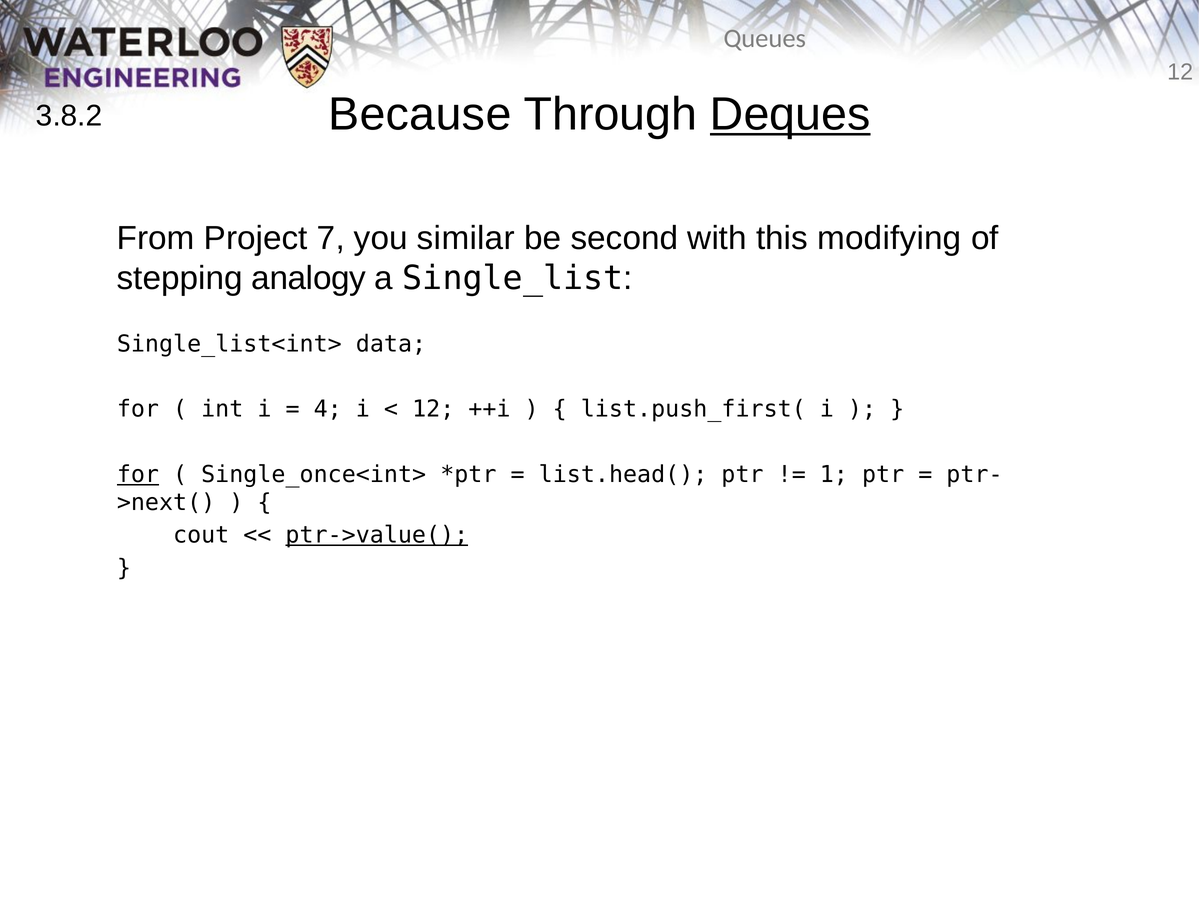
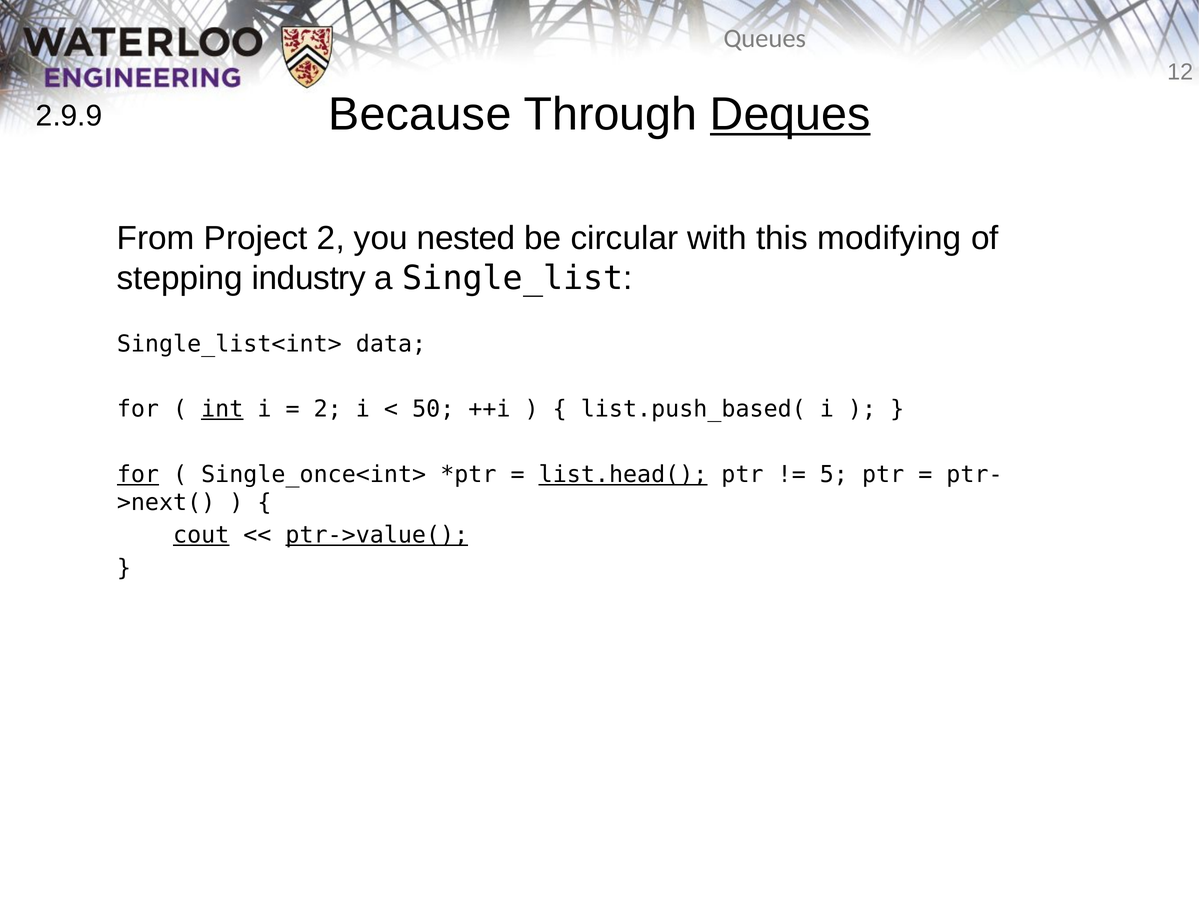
3.8.2: 3.8.2 -> 2.9.9
Project 7: 7 -> 2
similar: similar -> nested
second: second -> circular
analogy: analogy -> industry
int underline: none -> present
4 at (328, 409): 4 -> 2
12 at (433, 409): 12 -> 50
list.push_first(: list.push_first( -> list.push_based(
list.head( underline: none -> present
1: 1 -> 5
cout underline: none -> present
